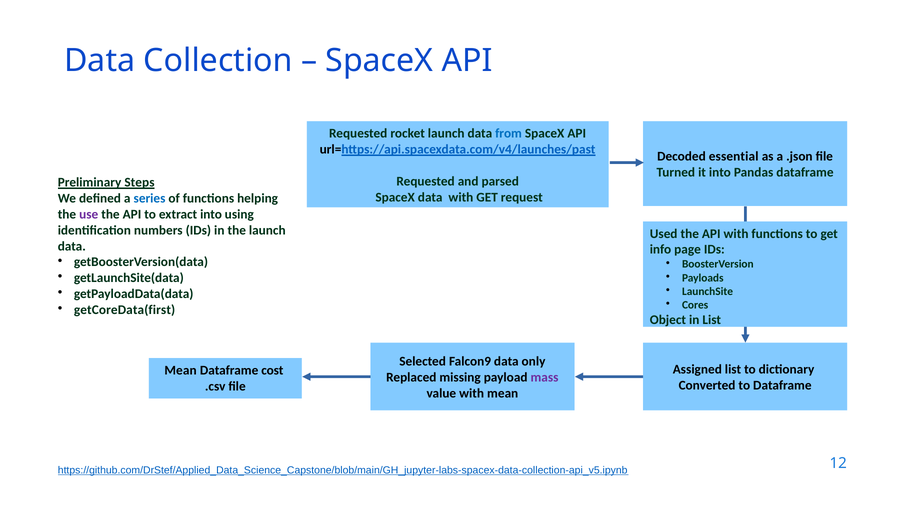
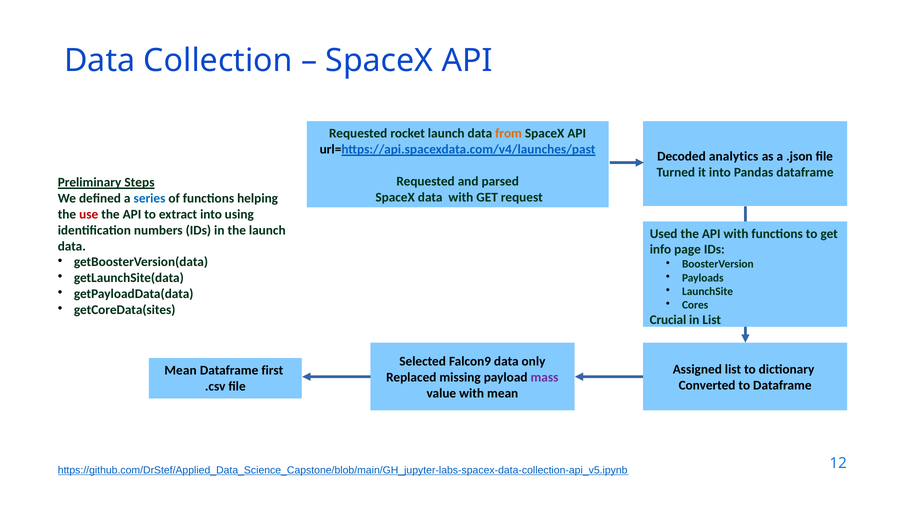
from colour: blue -> orange
essential: essential -> analytics
use colour: purple -> red
getCoreData(first: getCoreData(first -> getCoreData(sites
Object: Object -> Crucial
cost: cost -> first
